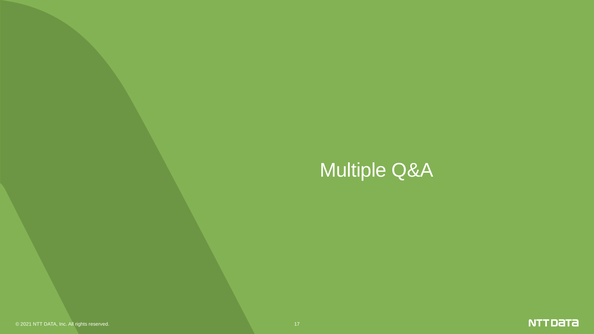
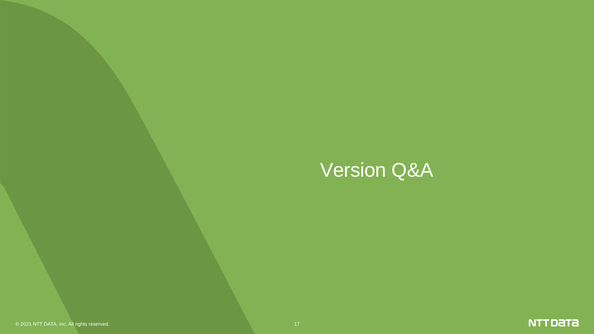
Multiple: Multiple -> Version
